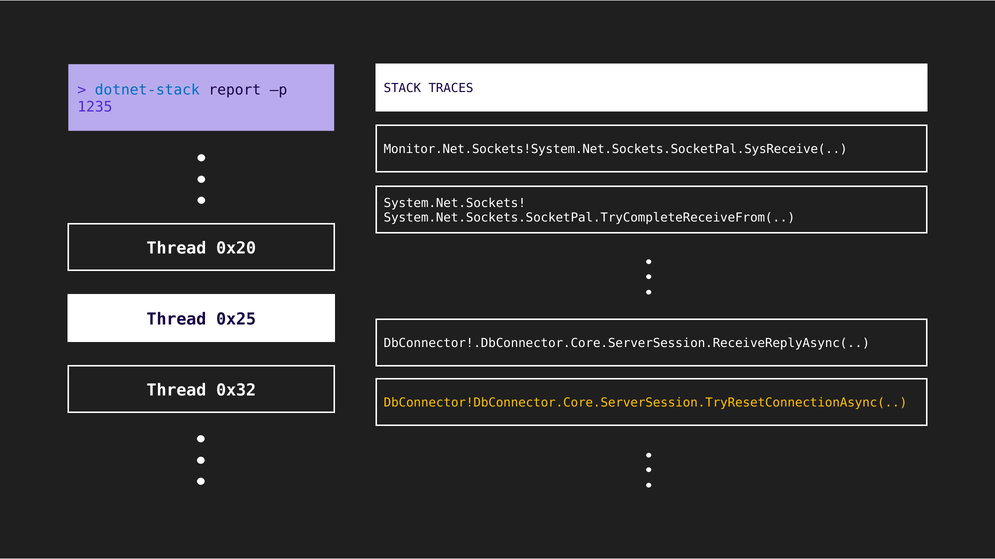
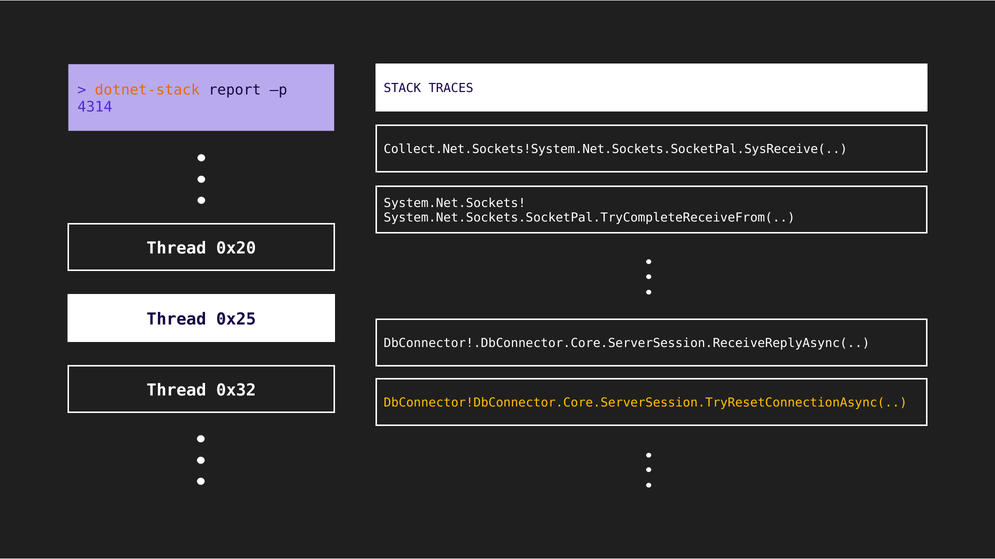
dotnet-stack colour: blue -> orange
1235: 1235 -> 4314
Monitor.Net.Sockets!System.Net.Sockets.SocketPal.SysReceive(: Monitor.Net.Sockets!System.Net.Sockets.SocketPal.SysReceive( -> Collect.Net.Sockets!System.Net.Sockets.SocketPal.SysReceive(
